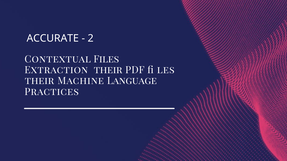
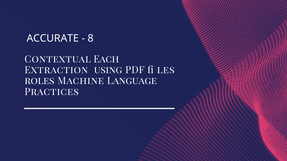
2: 2 -> 8
Files: Files -> Each
Extraction their: their -> using
their at (39, 81): their -> roles
